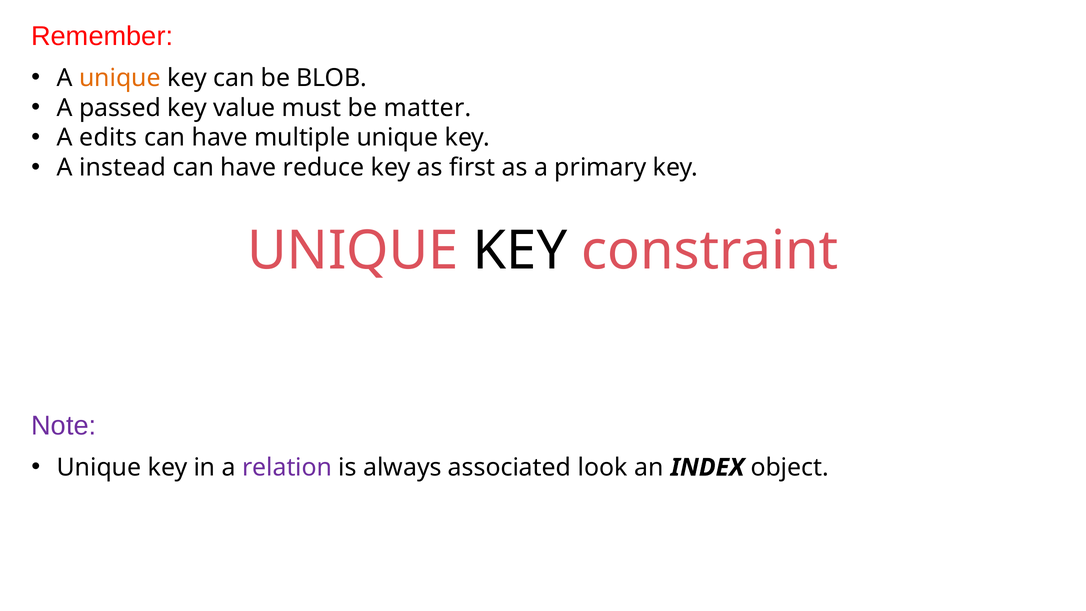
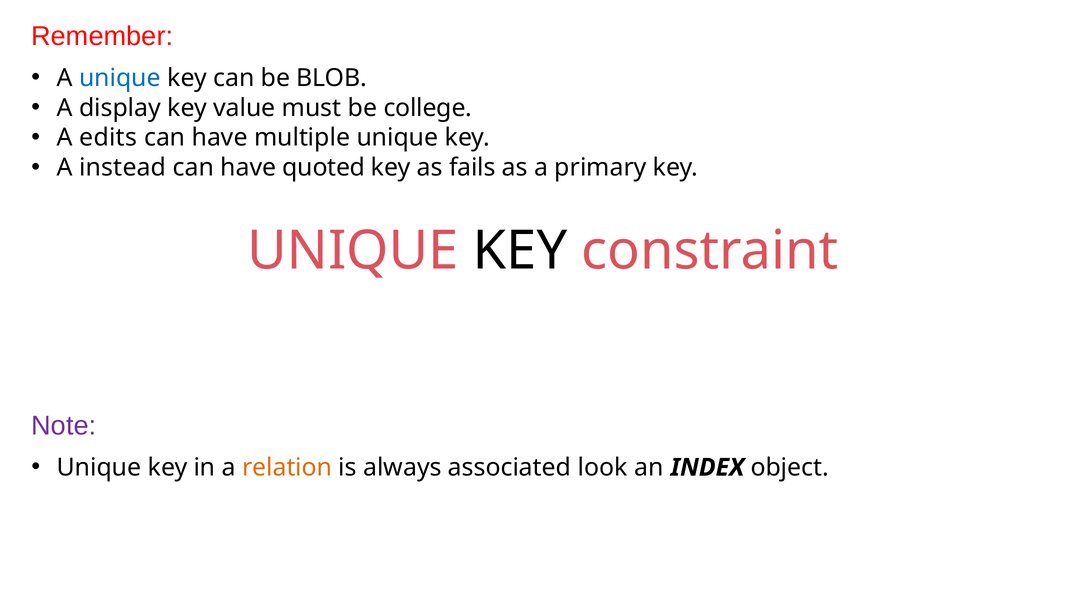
unique at (120, 78) colour: orange -> blue
passed: passed -> display
matter: matter -> college
reduce: reduce -> quoted
first: first -> fails
relation colour: purple -> orange
